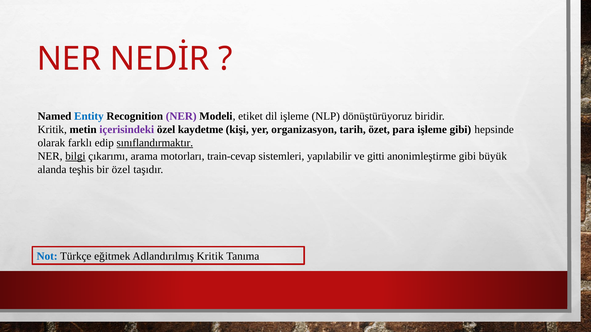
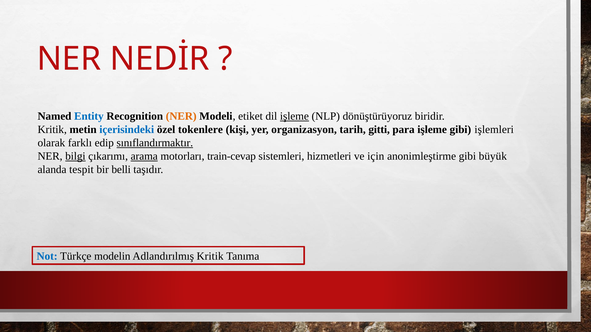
NER at (181, 116) colour: purple -> orange
işleme at (294, 116) underline: none -> present
içerisindeki colour: purple -> blue
kaydetme: kaydetme -> tokenlere
özet: özet -> gitti
hepsinde: hepsinde -> işlemleri
arama underline: none -> present
yapılabilir: yapılabilir -> hizmetleri
gitti: gitti -> için
teşhis: teşhis -> tespit
bir özel: özel -> belli
eğitmek: eğitmek -> modelin
